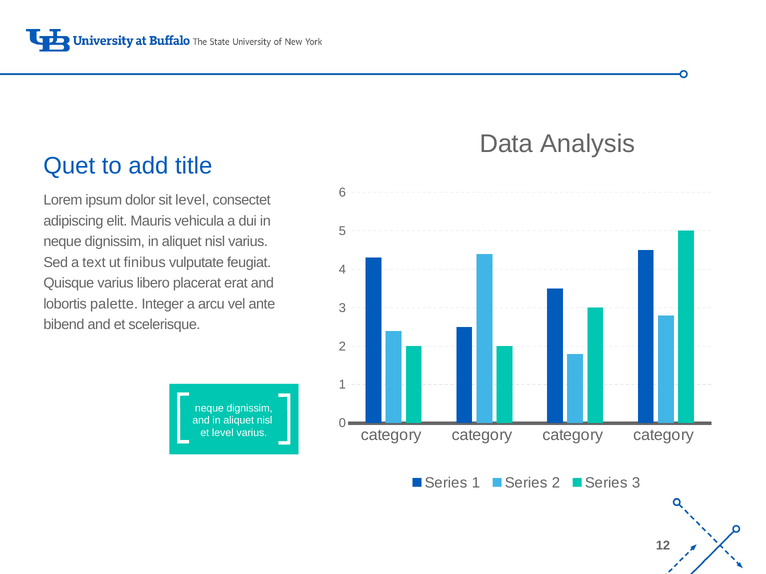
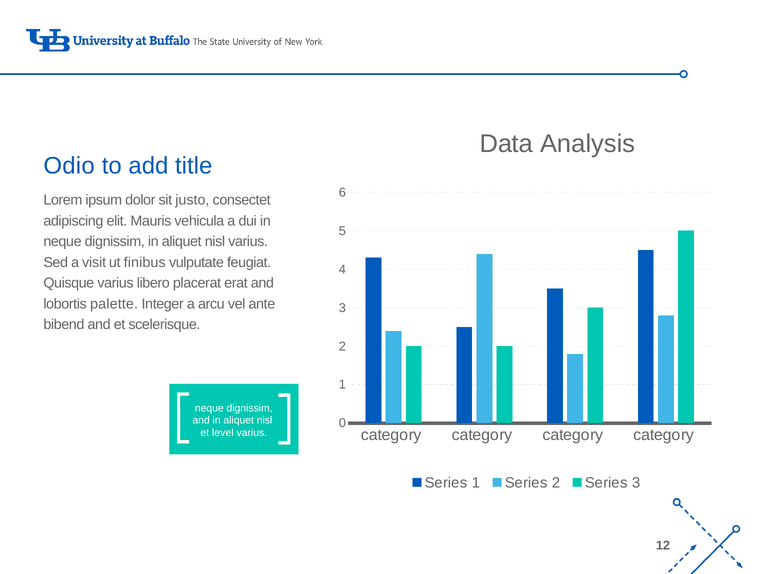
Quet: Quet -> Odio
sit level: level -> justo
text: text -> visit
